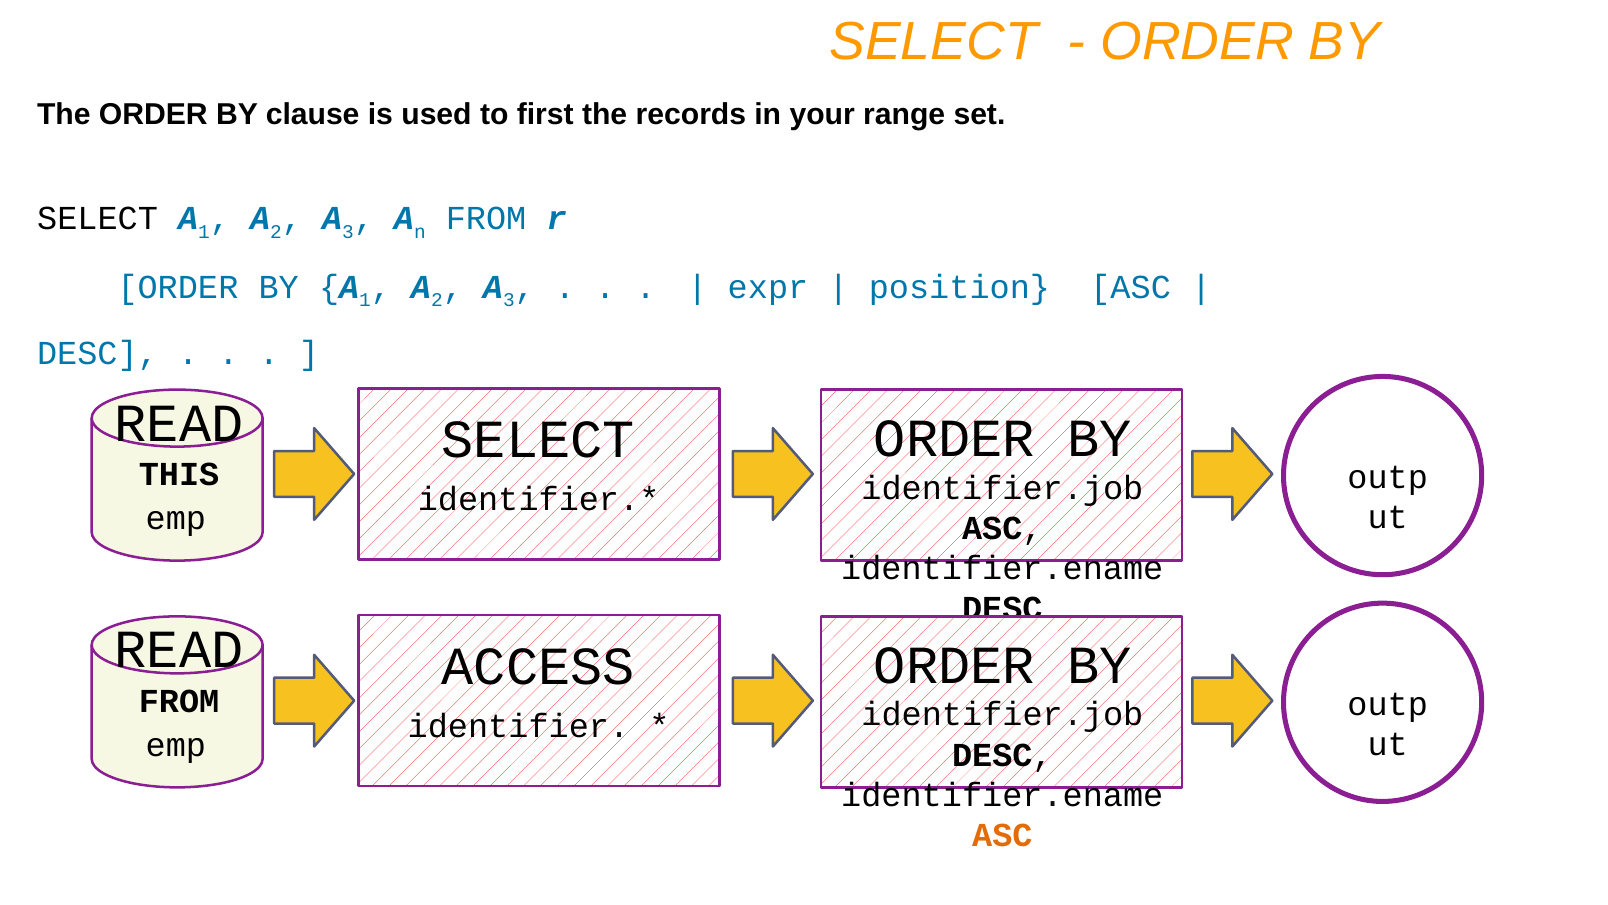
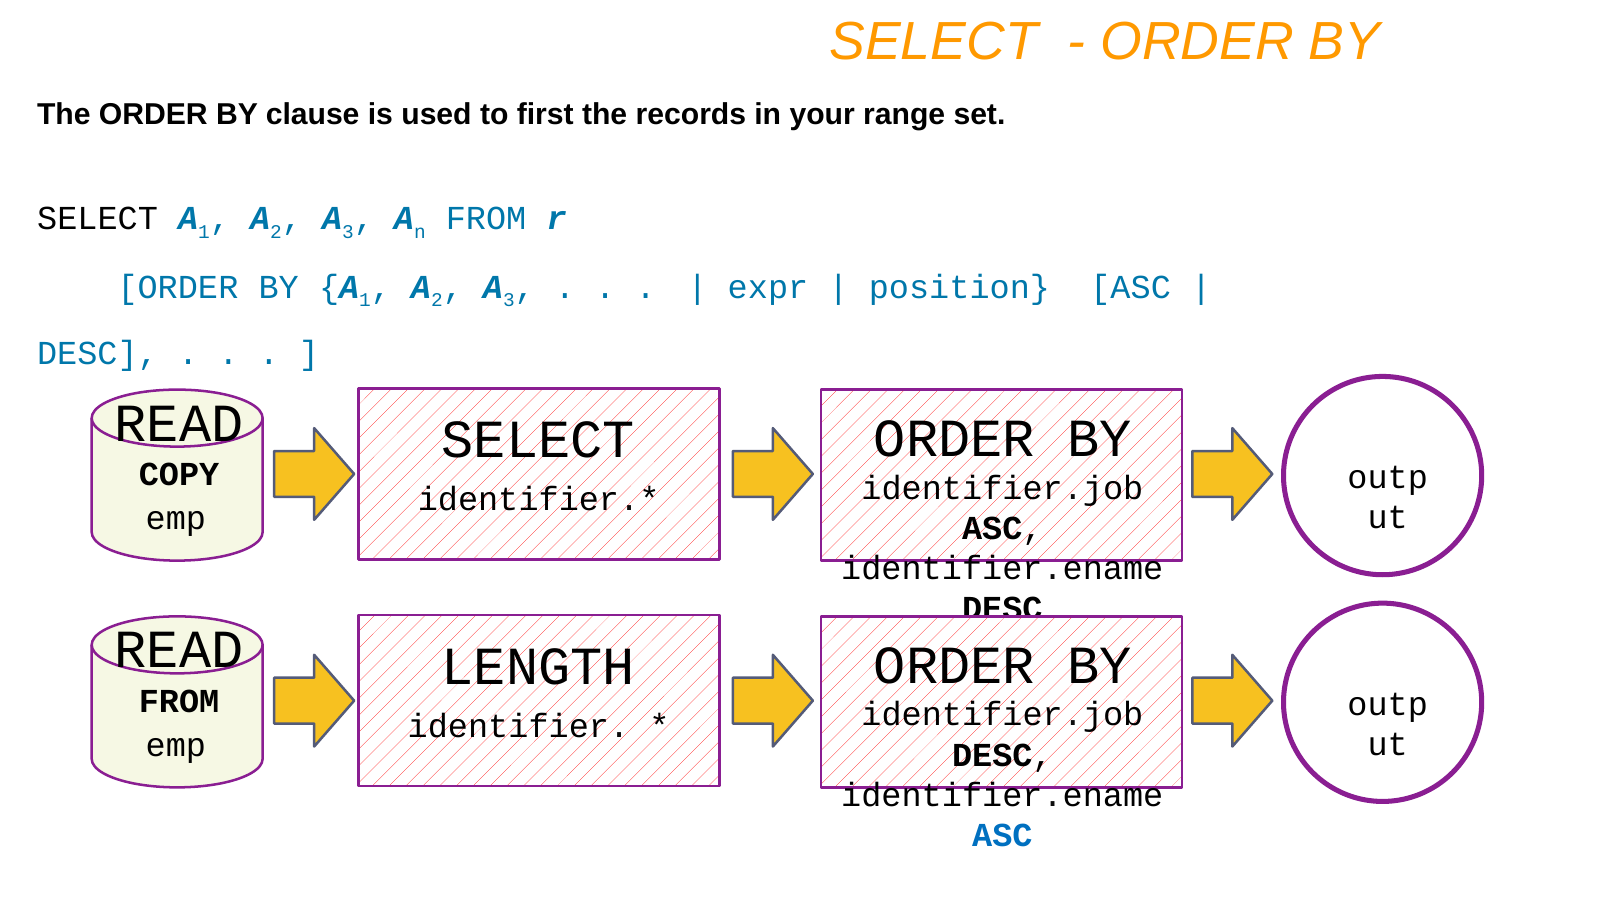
THIS: THIS -> COPY
ACCESS: ACCESS -> LENGTH
ASC at (1002, 835) colour: orange -> blue
